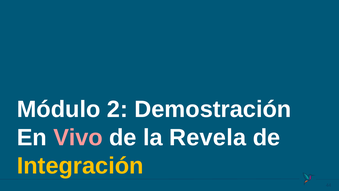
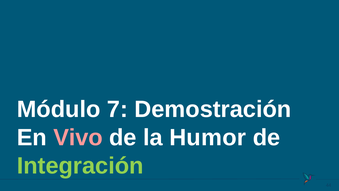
2: 2 -> 7
Revela: Revela -> Humor
Integración colour: yellow -> light green
